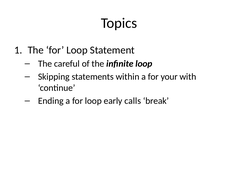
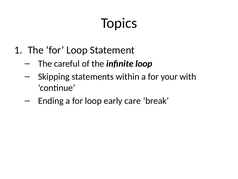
calls: calls -> care
